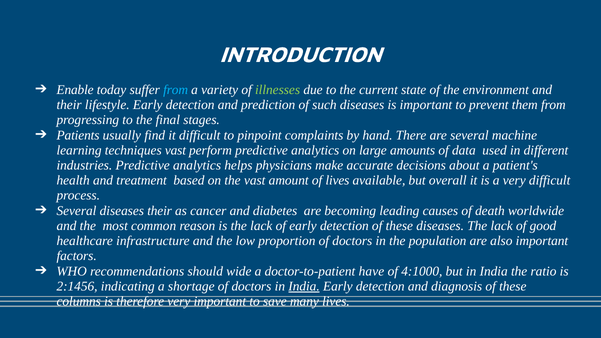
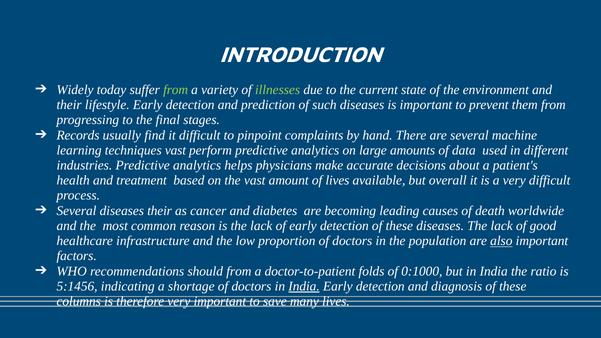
Enable: Enable -> Widely
from at (176, 90) colour: light blue -> light green
Patients: Patients -> Records
also underline: none -> present
should wide: wide -> from
have: have -> folds
4:1000: 4:1000 -> 0:1000
2:1456: 2:1456 -> 5:1456
